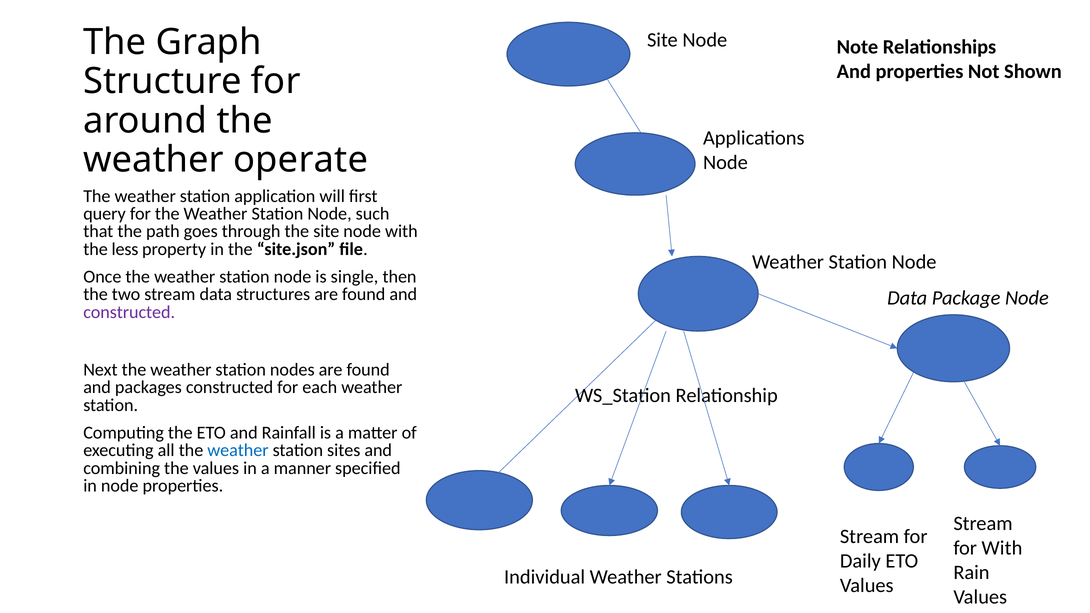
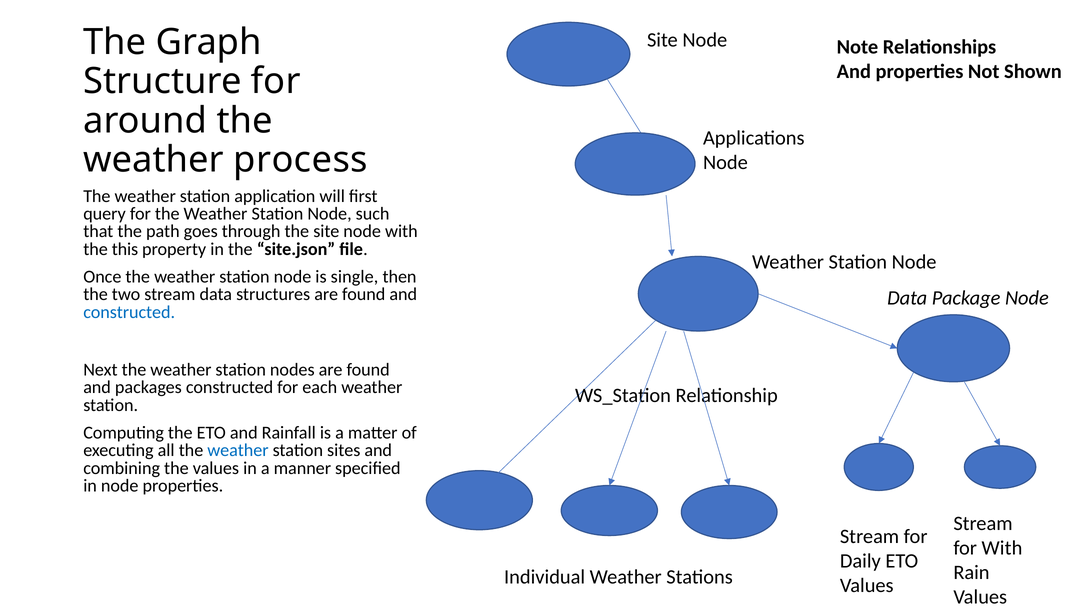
operate: operate -> process
less: less -> this
constructed at (129, 312) colour: purple -> blue
